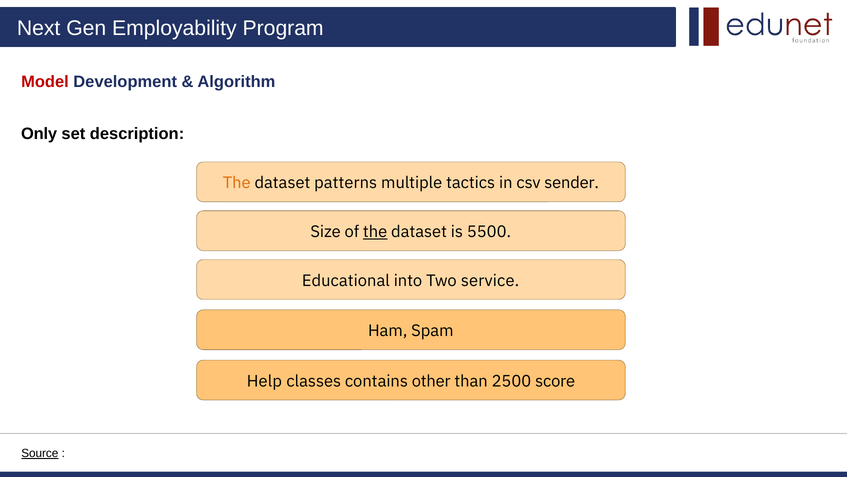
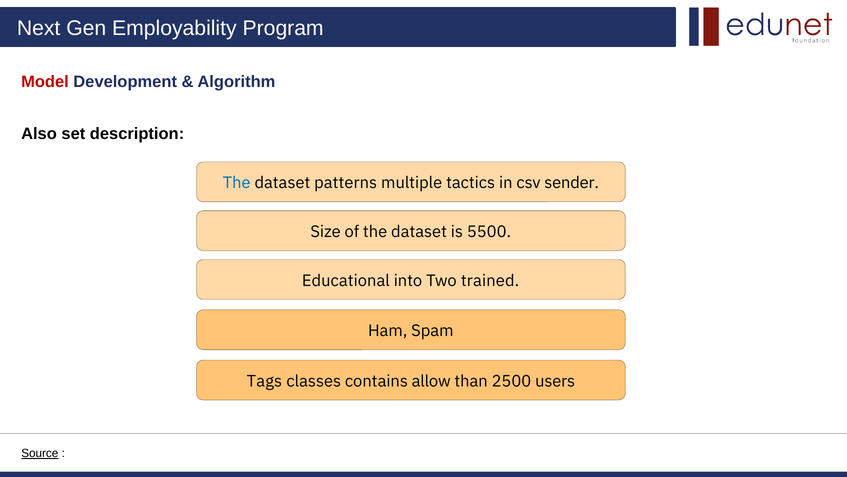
Only: Only -> Also
The at (237, 183) colour: orange -> blue
the at (375, 232) underline: present -> none
service: service -> trained
Help: Help -> Tags
other: other -> allow
score: score -> users
